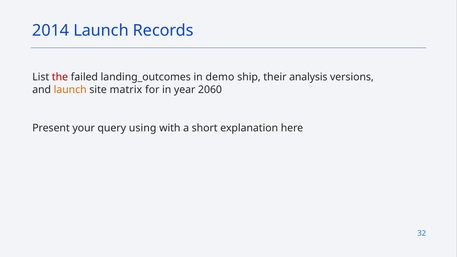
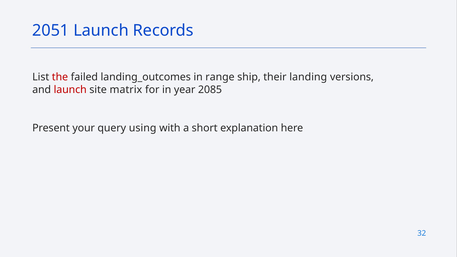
2014: 2014 -> 2051
demo: demo -> range
analysis: analysis -> landing
launch at (70, 90) colour: orange -> red
2060: 2060 -> 2085
